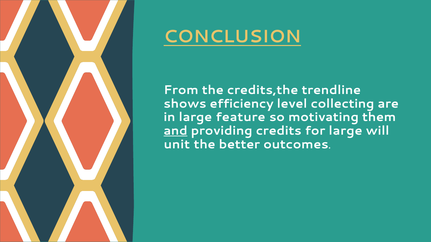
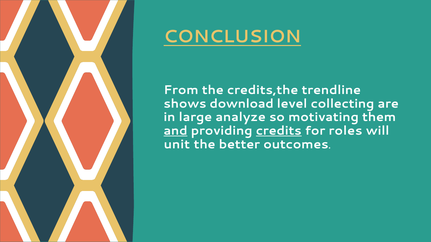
efficiency: efficiency -> download
feature: feature -> analyze
credits underline: none -> present
for large: large -> roles
